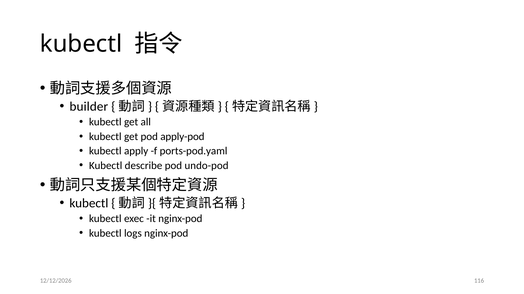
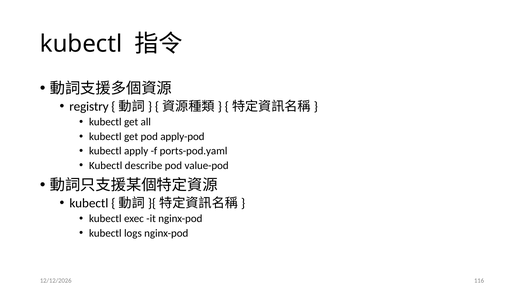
builder: builder -> registry
undo-pod: undo-pod -> value-pod
